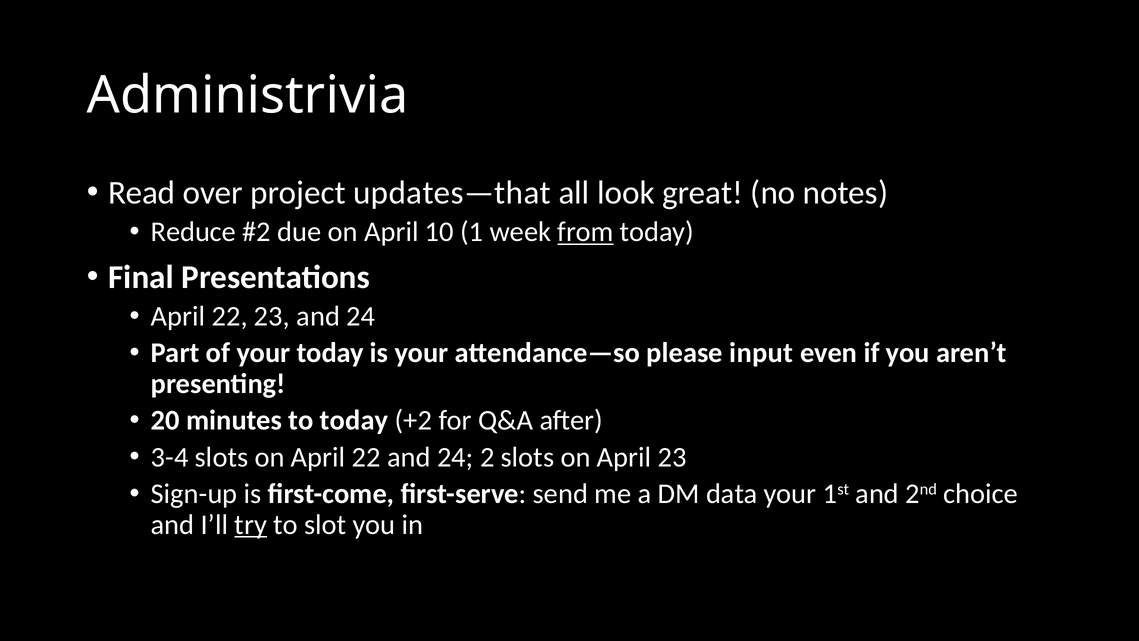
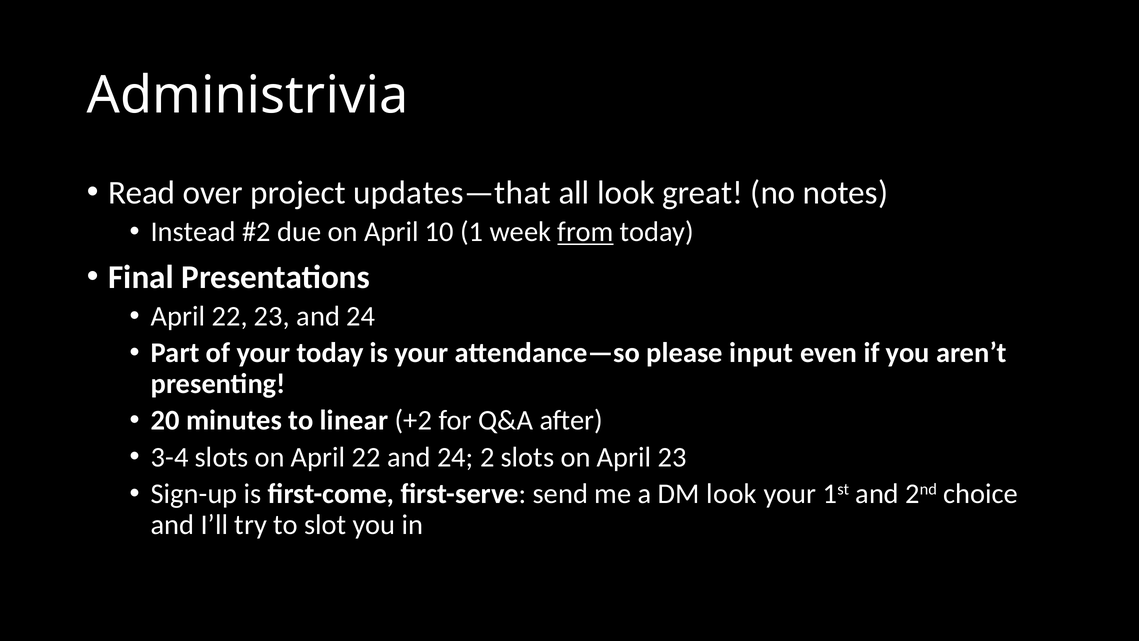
Reduce: Reduce -> Instead
to today: today -> linear
DM data: data -> look
try underline: present -> none
